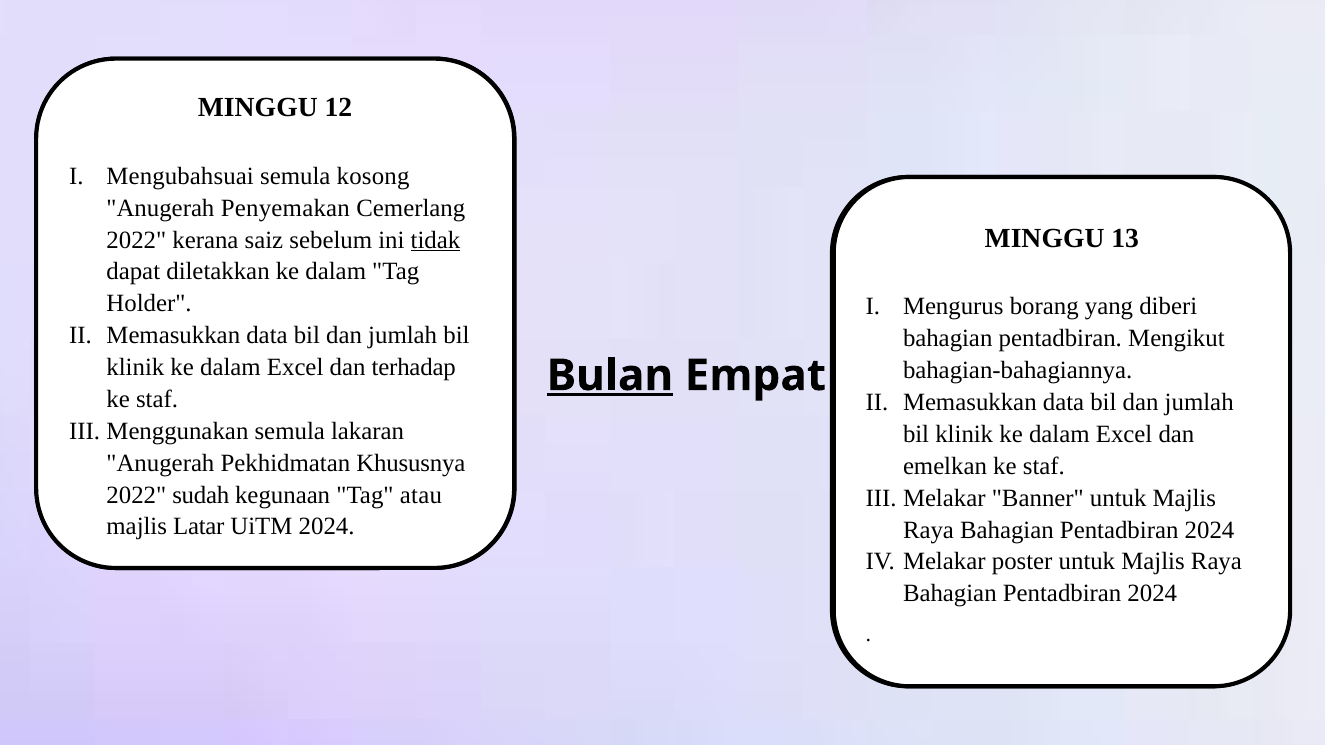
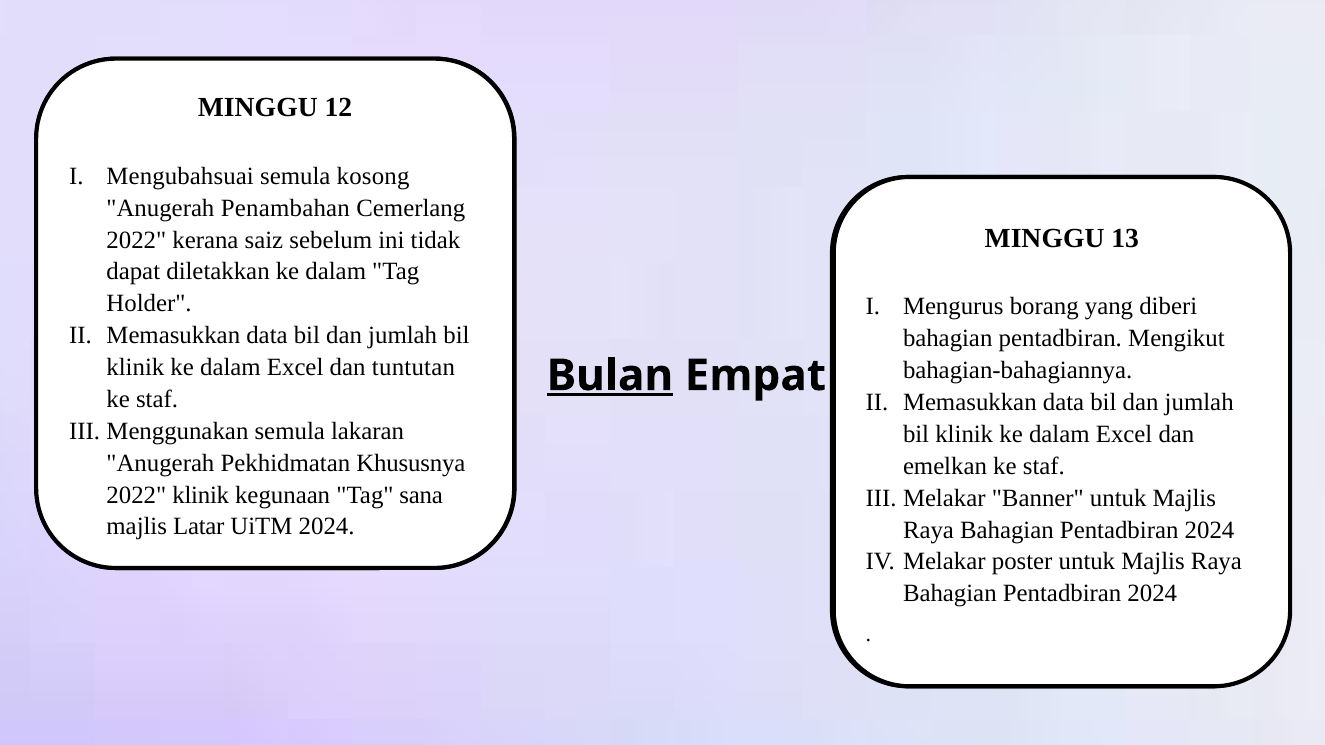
Penyemakan: Penyemakan -> Penambahan
tidak underline: present -> none
terhadap: terhadap -> tuntutan
2022 sudah: sudah -> klinik
atau: atau -> sana
